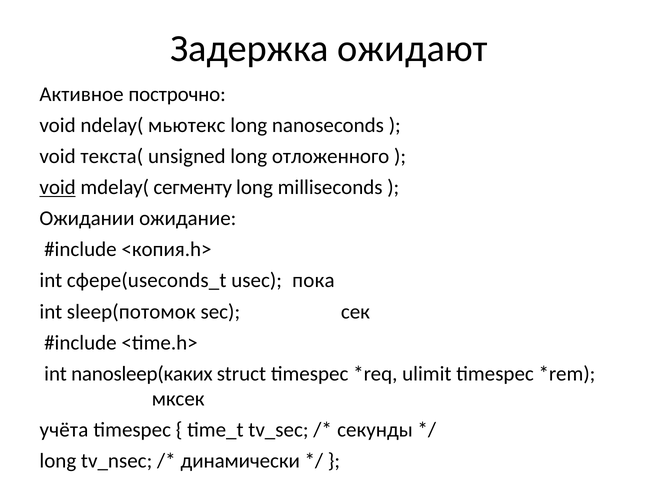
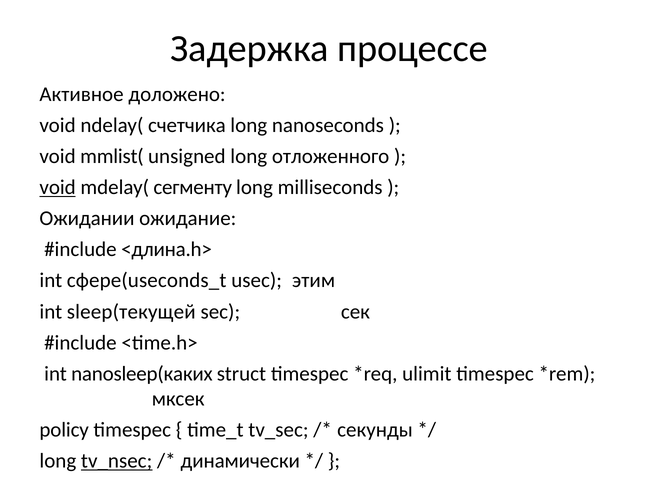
ожидают: ожидают -> процессе
построчно: построчно -> доложено
мьютекс: мьютекс -> счетчика
текста(: текста( -> mmlist(
<копия.h>: <копия.h> -> <длина.h>
пока: пока -> этим
sleep(потомок: sleep(потомок -> sleep(текущей
учёта: учёта -> policy
tv_nsec underline: none -> present
